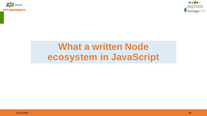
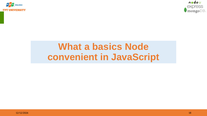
written: written -> basics
ecosystem: ecosystem -> convenient
